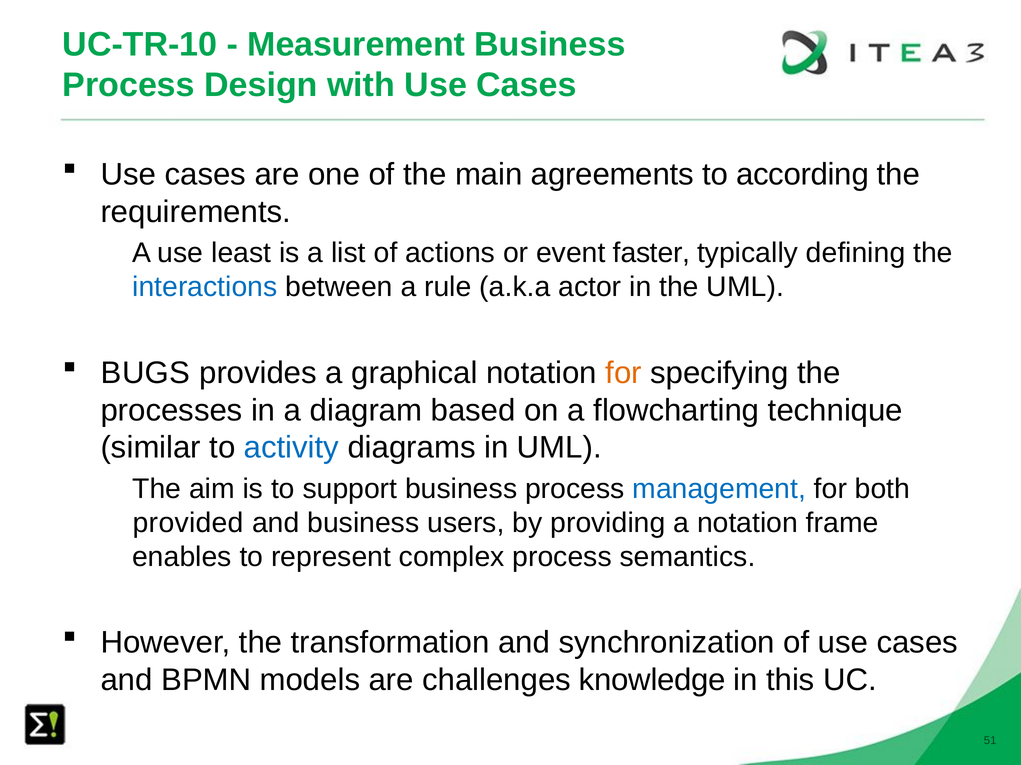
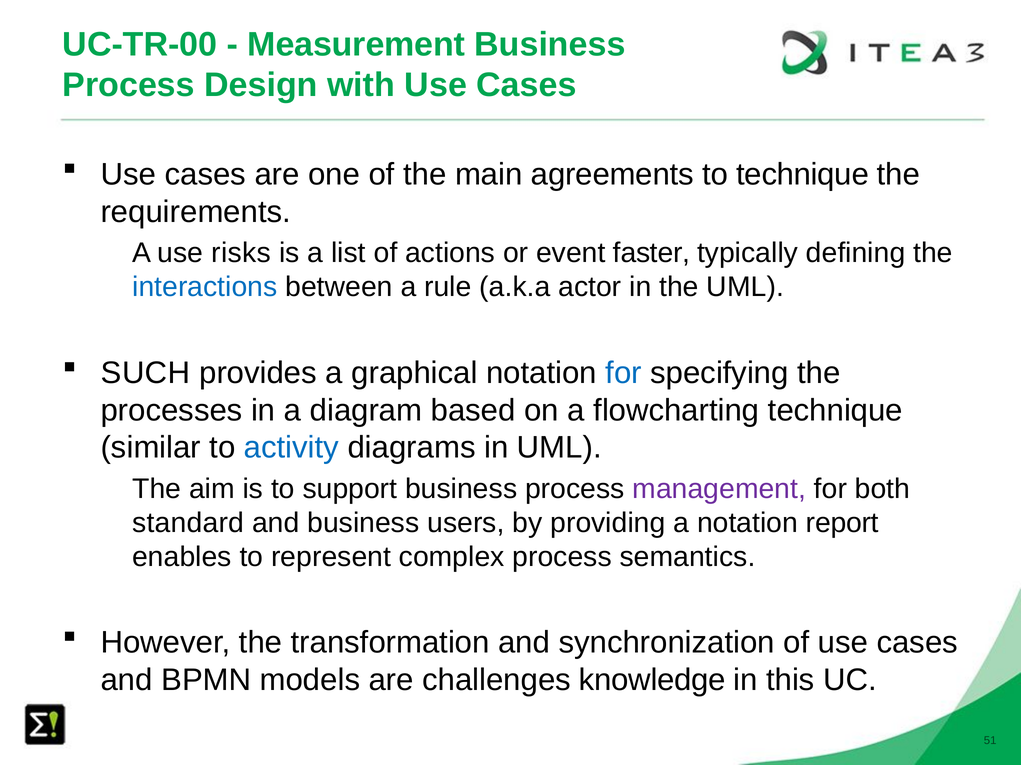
UC-TR-10: UC-TR-10 -> UC-TR-00
to according: according -> technique
least: least -> risks
BUGS: BUGS -> SUCH
for at (624, 373) colour: orange -> blue
management colour: blue -> purple
provided: provided -> standard
frame: frame -> report
